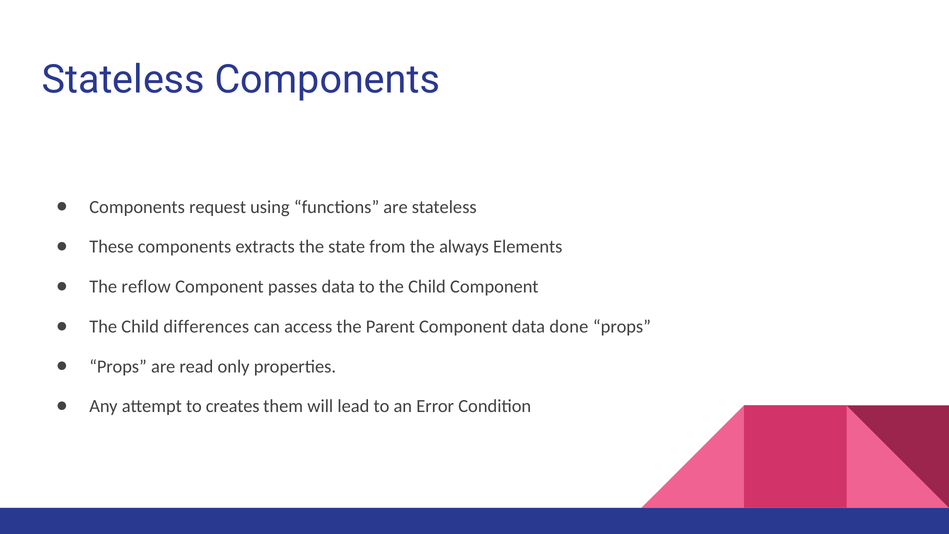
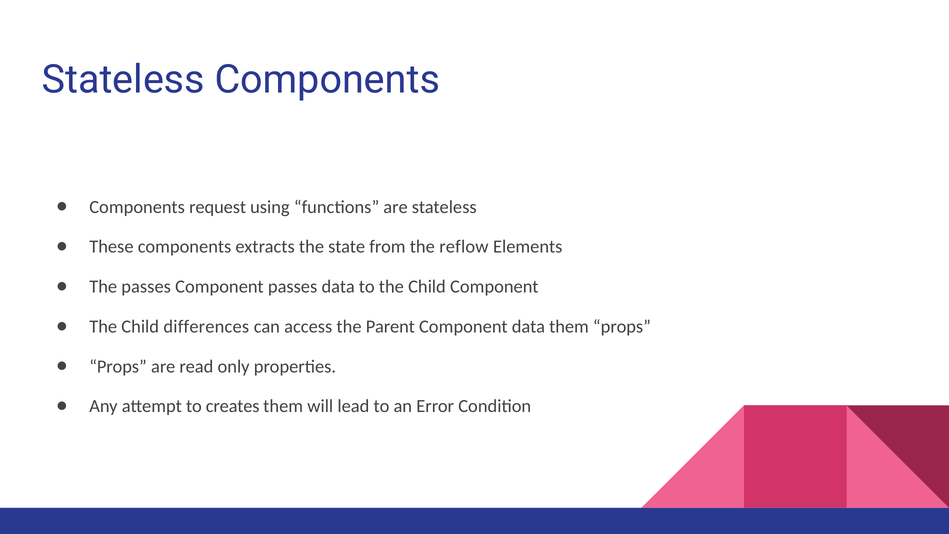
always: always -> reflow
The reflow: reflow -> passes
data done: done -> them
